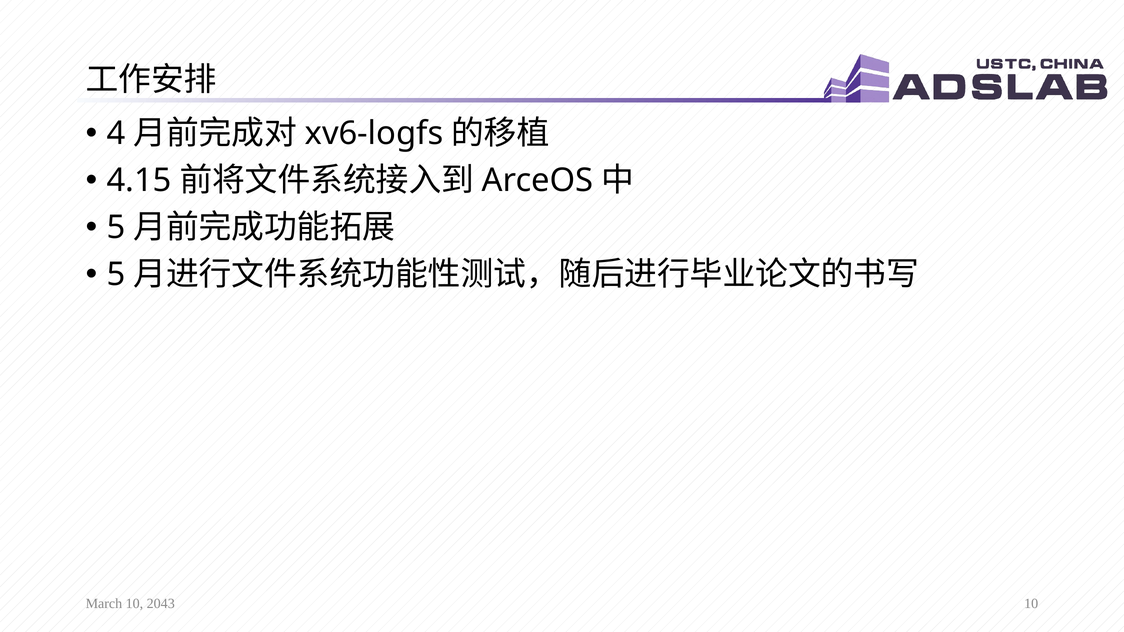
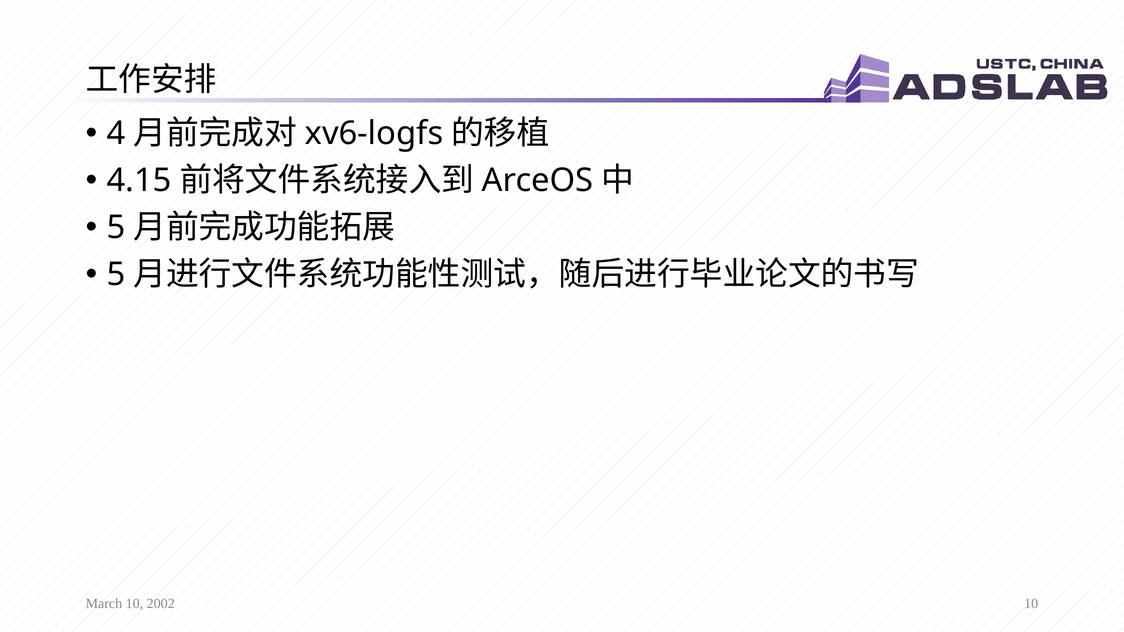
2043: 2043 -> 2002
